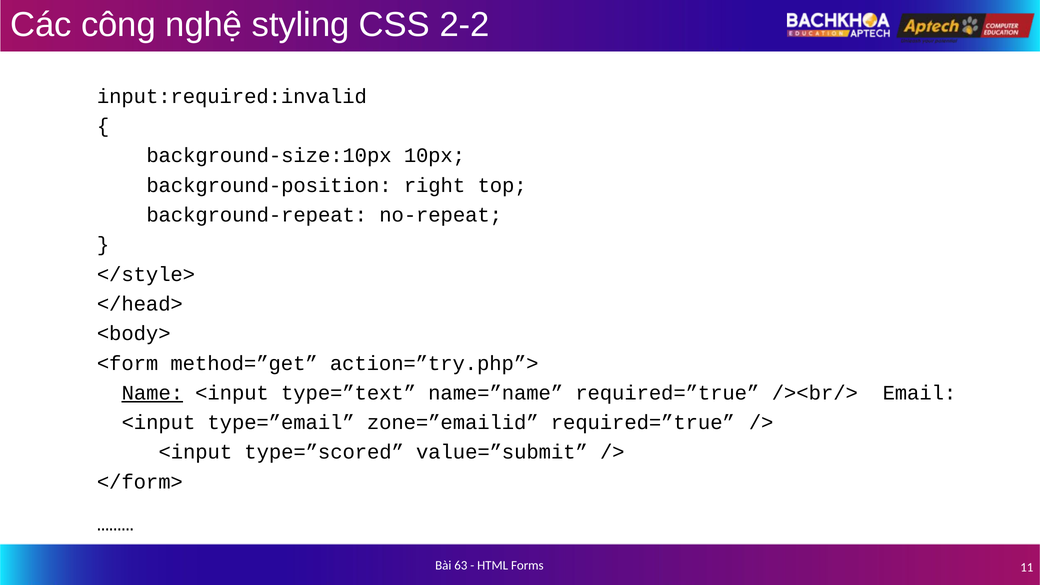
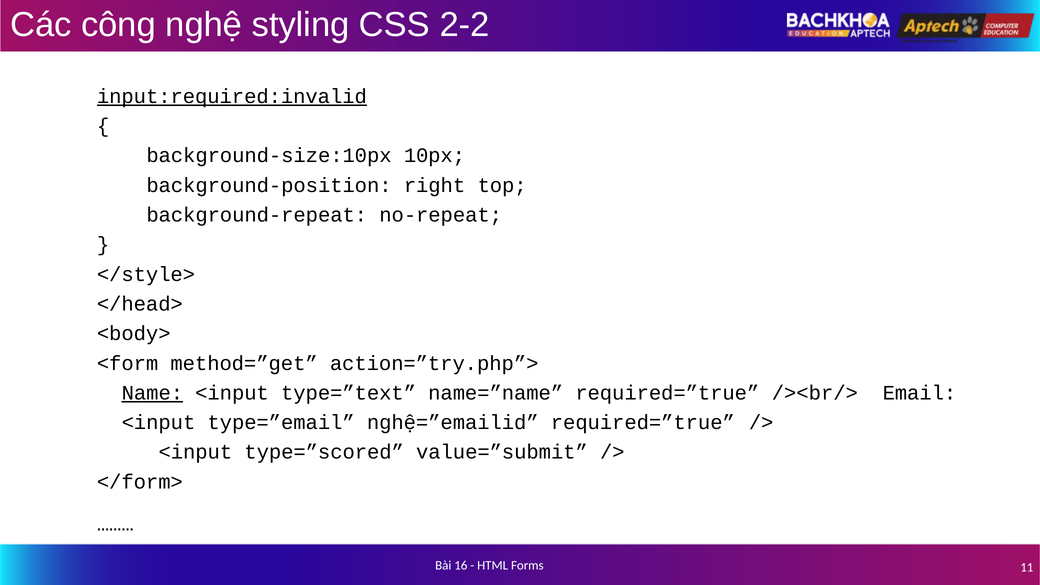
input:required:invalid underline: none -> present
zone=”emailid: zone=”emailid -> nghệ=”emailid
63: 63 -> 16
